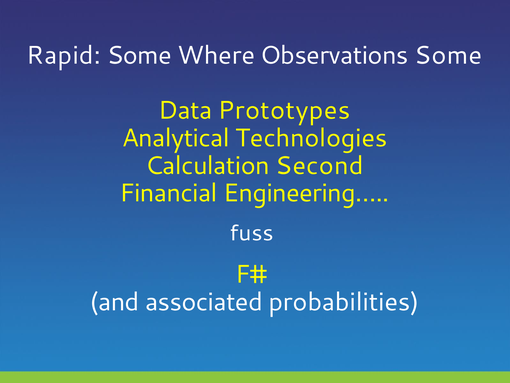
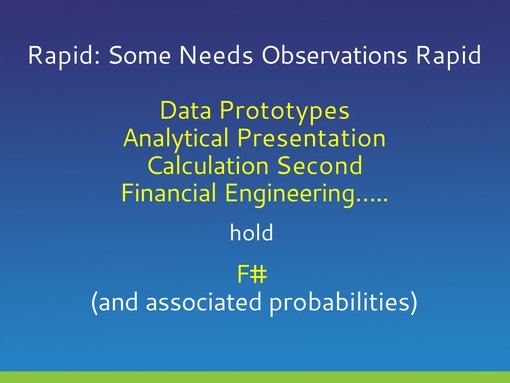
Where: Where -> Needs
Observations Some: Some -> Rapid
Technologies: Technologies -> Presentation
fuss: fuss -> hold
